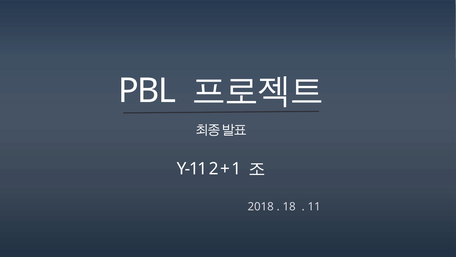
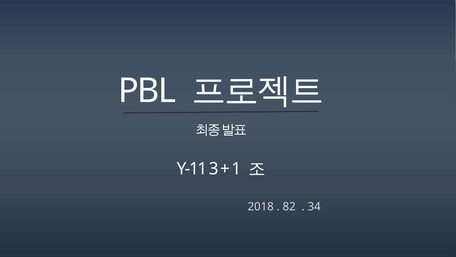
2: 2 -> 3
18: 18 -> 82
11: 11 -> 34
